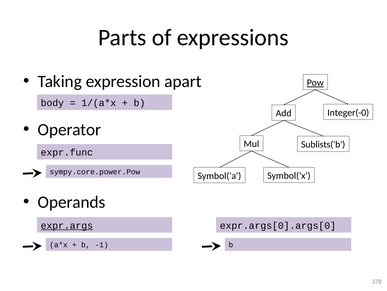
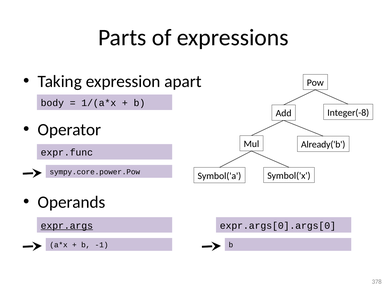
Pow underline: present -> none
Integer(-0: Integer(-0 -> Integer(-8
Sublists('b: Sublists('b -> Already('b
